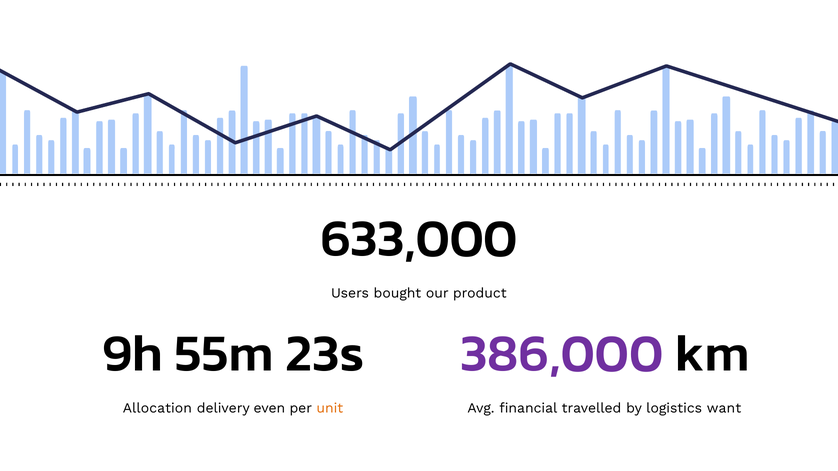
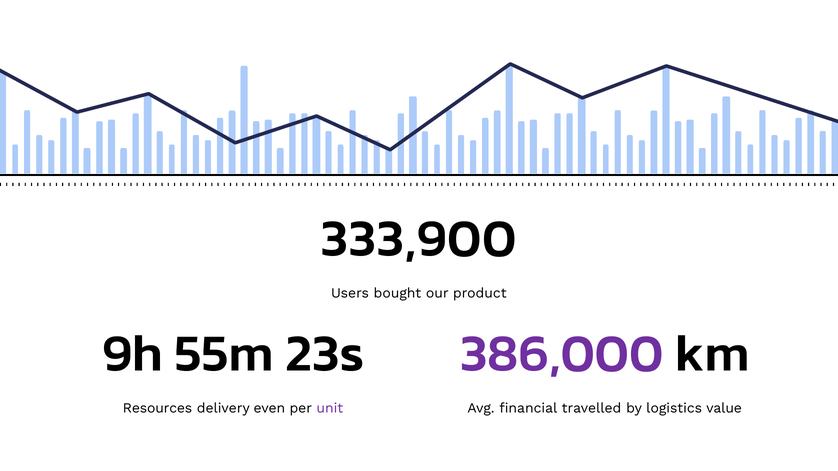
633,000: 633,000 -> 333,900
Allocation: Allocation -> Resources
unit colour: orange -> purple
want: want -> value
